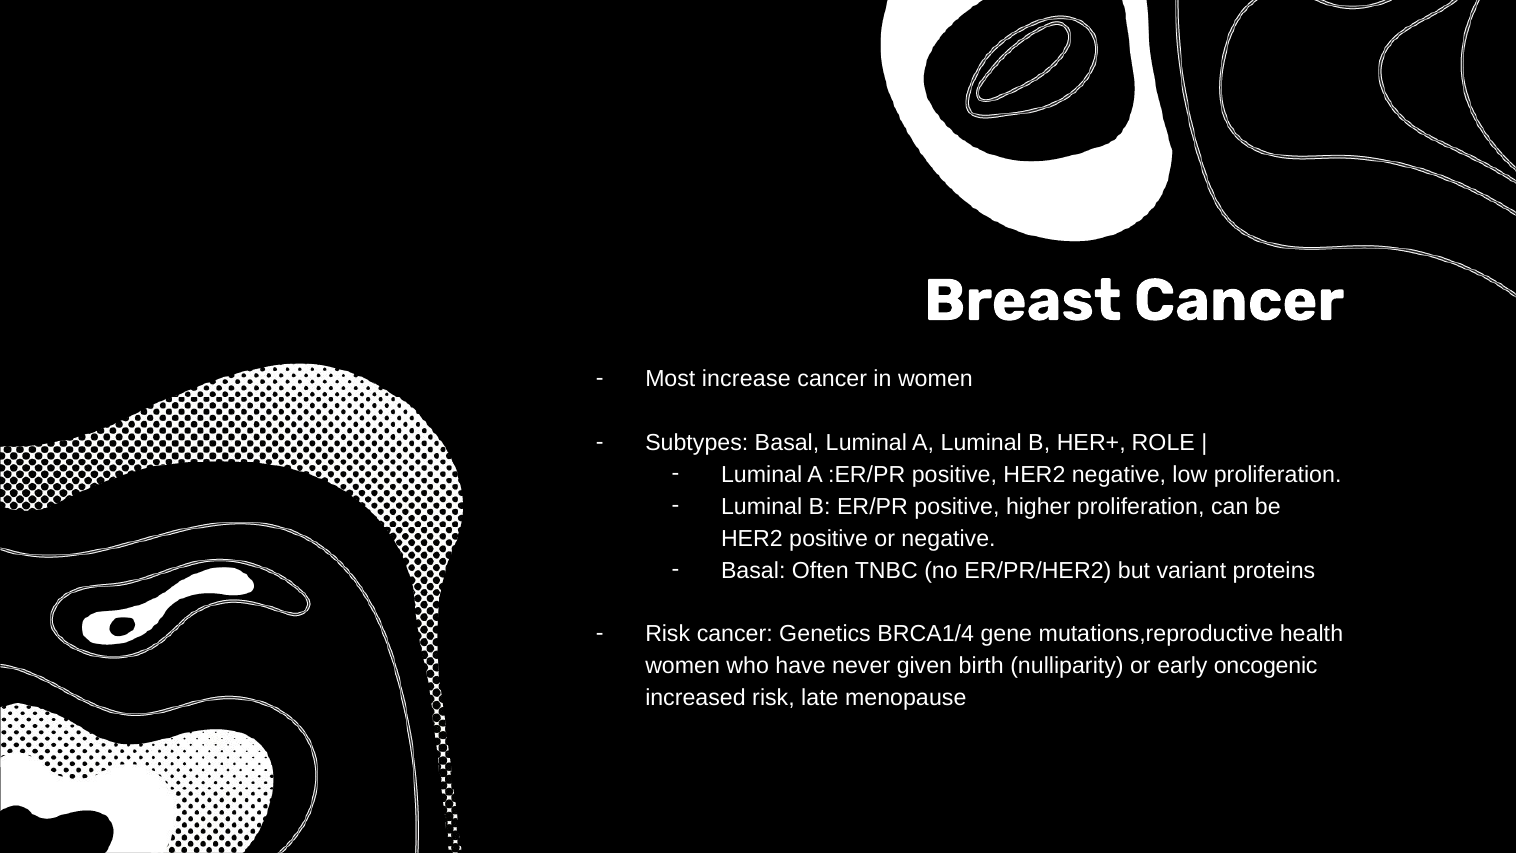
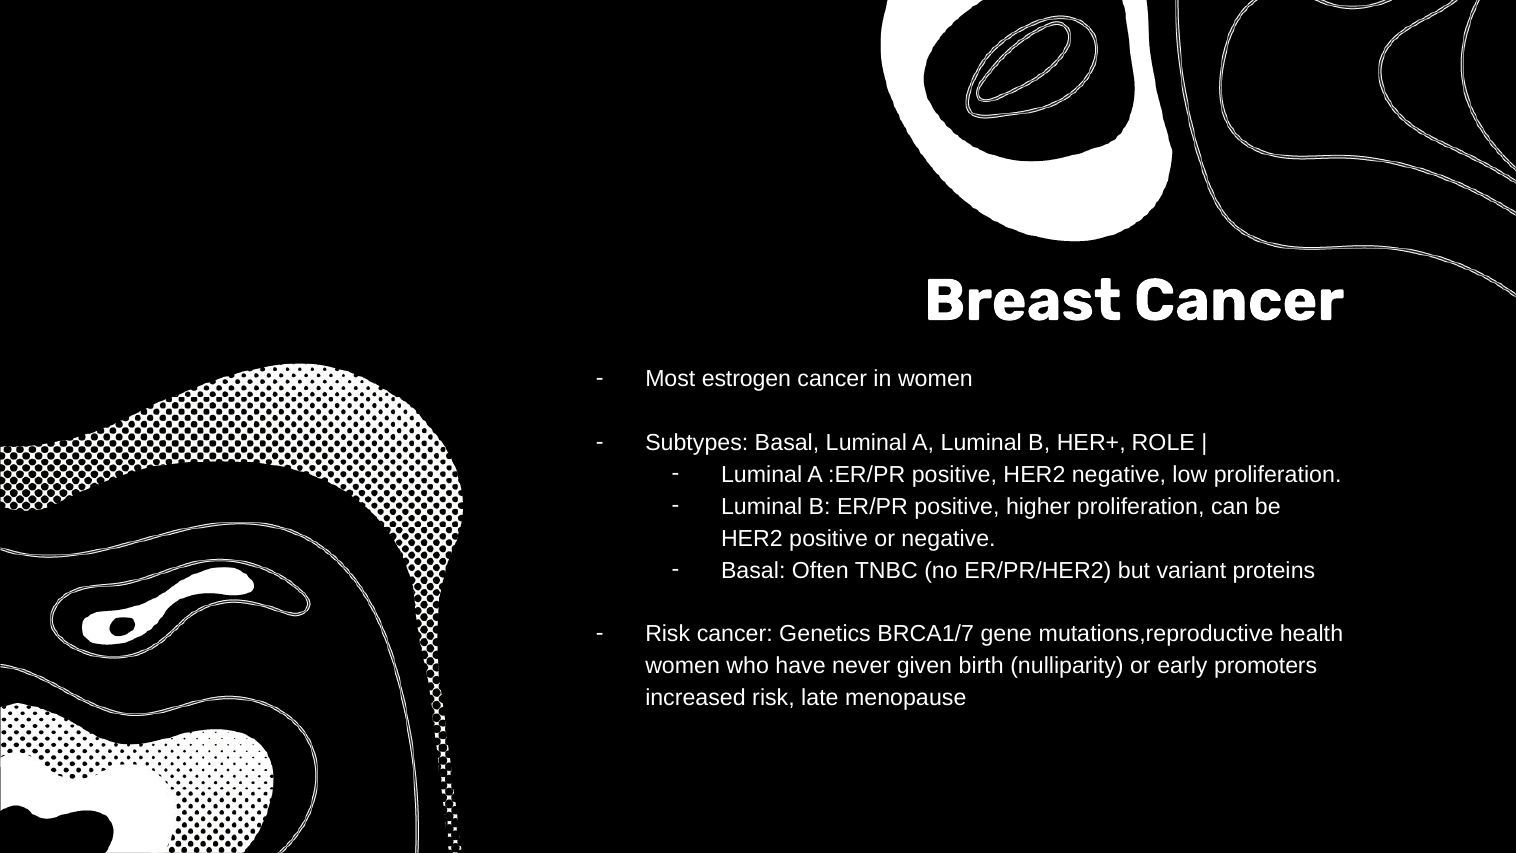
increase: increase -> estrogen
BRCA1/4: BRCA1/4 -> BRCA1/7
oncogenic: oncogenic -> promoters
